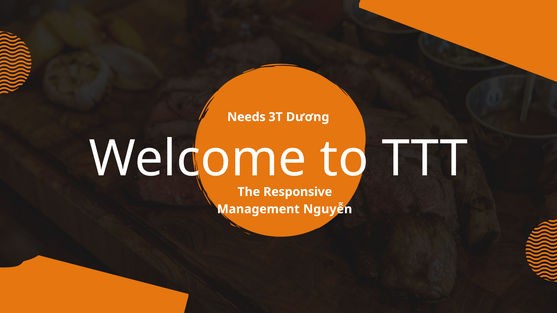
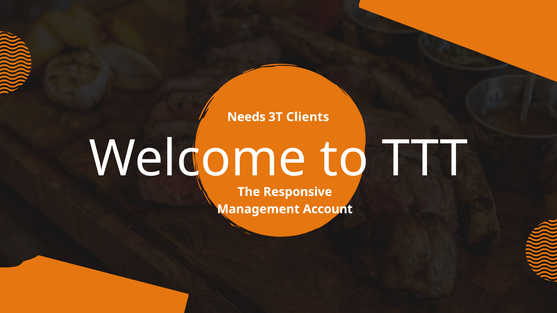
Dương: Dương -> Clients
Nguyễn: Nguyễn -> Account
